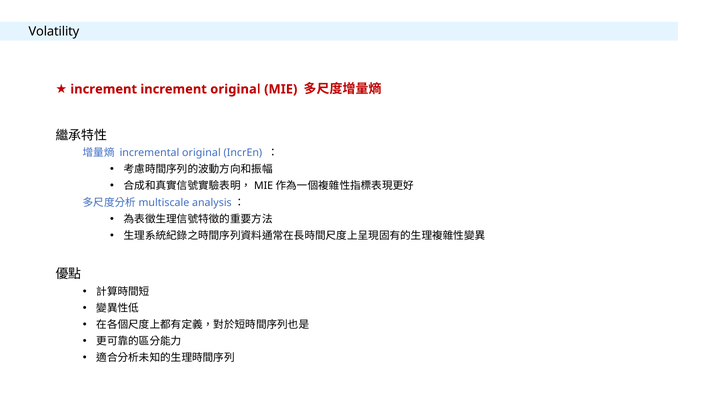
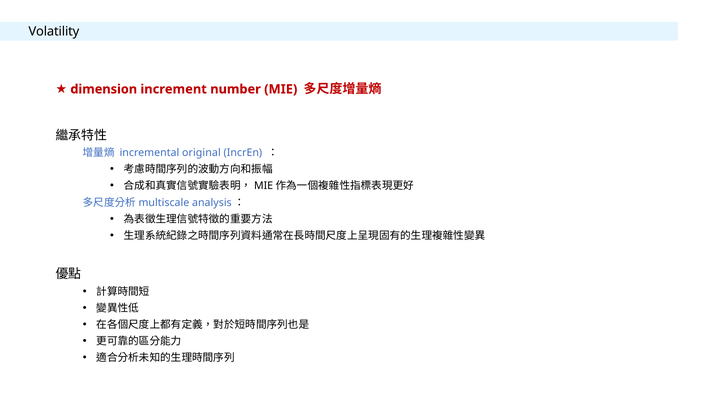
increment at (104, 89): increment -> dimension
increment original: original -> number
